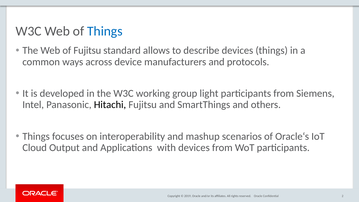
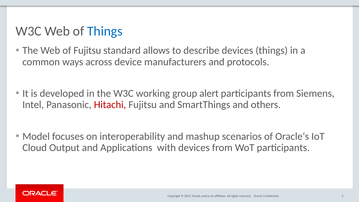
light: light -> alert
Hitachi colour: black -> red
Things at (36, 136): Things -> Model
